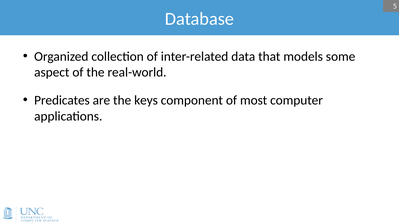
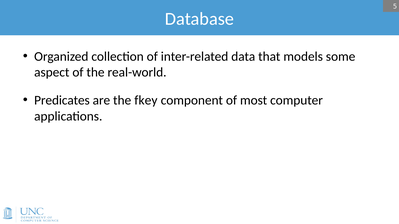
keys: keys -> fkey
